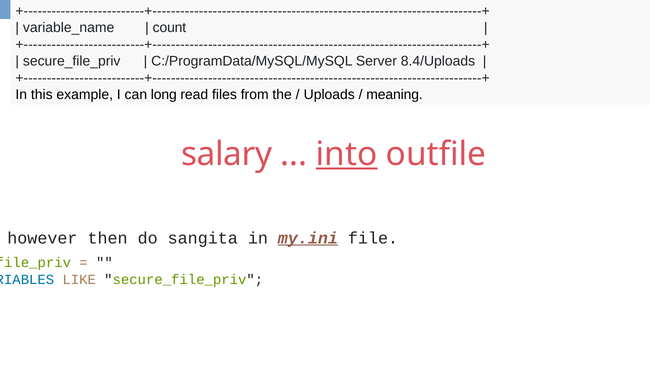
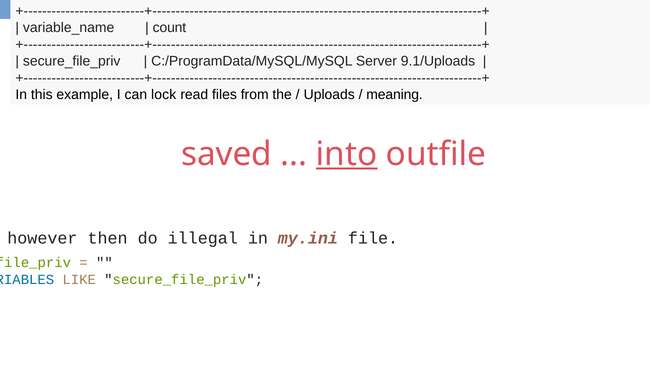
8.4/Uploads: 8.4/Uploads -> 9.1/Uploads
long: long -> lock
salary: salary -> saved
sangita: sangita -> illegal
my.ini underline: present -> none
